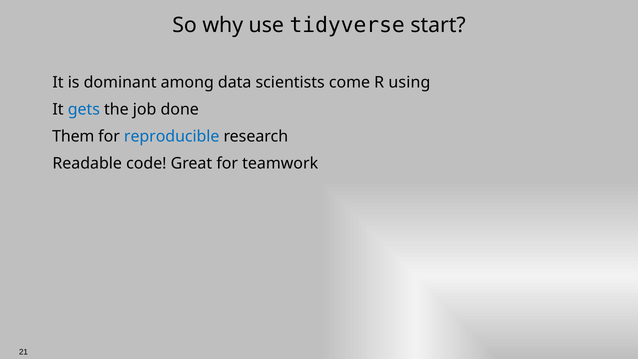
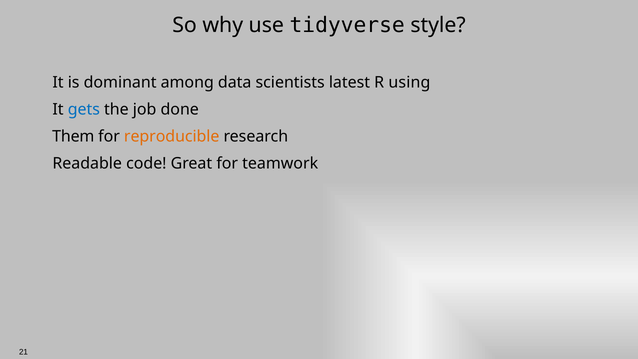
start: start -> style
come: come -> latest
reproducible colour: blue -> orange
